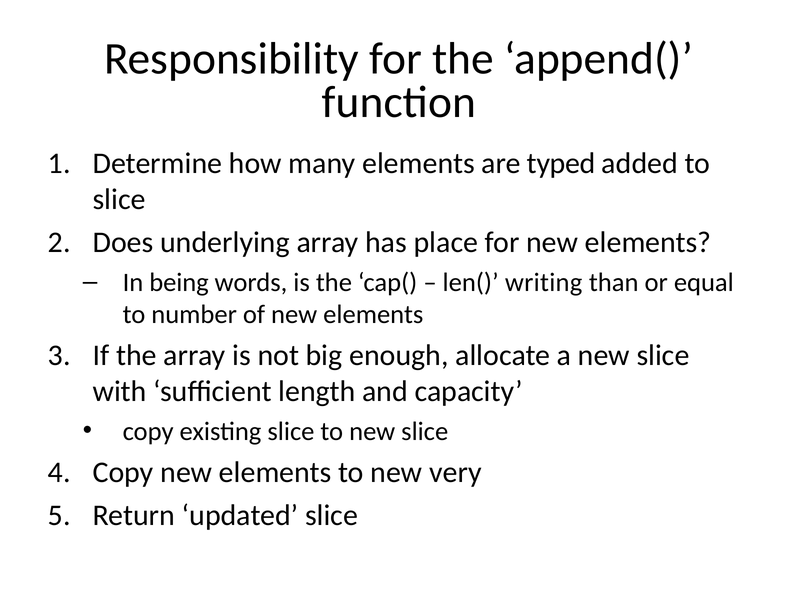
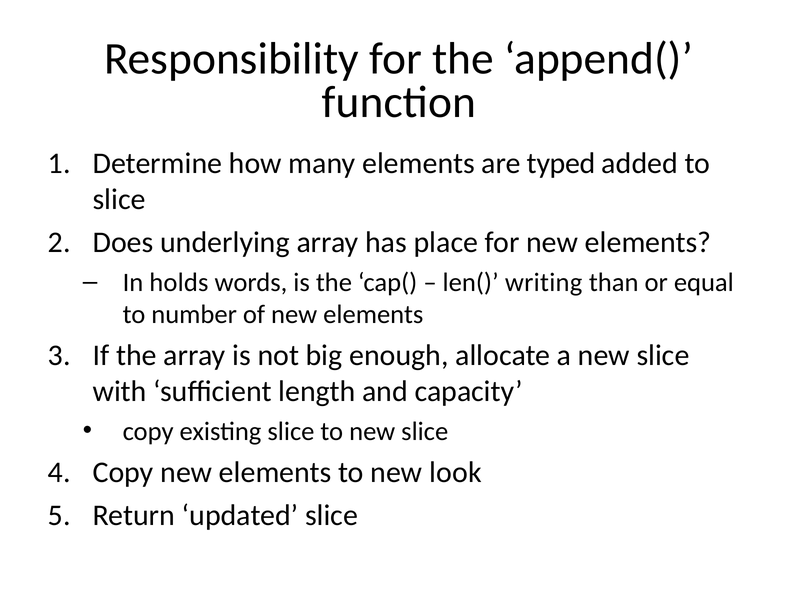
being: being -> holds
very: very -> look
